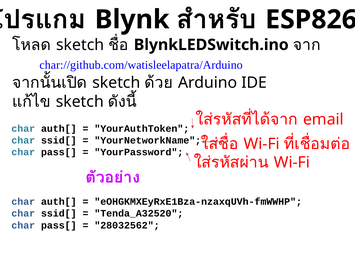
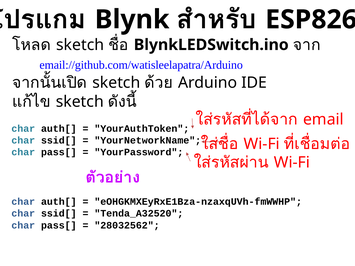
char://github.com/watisleelapatra/Arduino: char://github.com/watisleelapatra/Arduino -> email://github.com/watisleelapatra/Arduino
